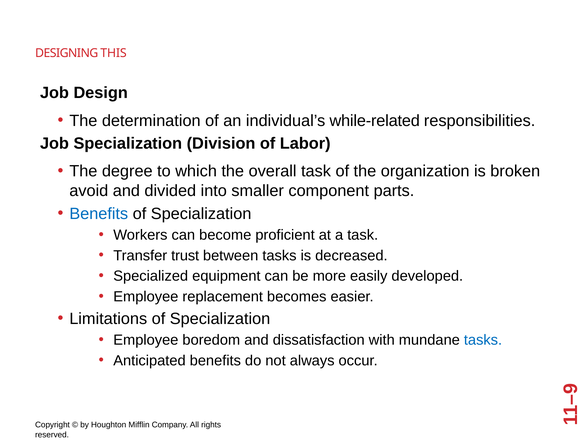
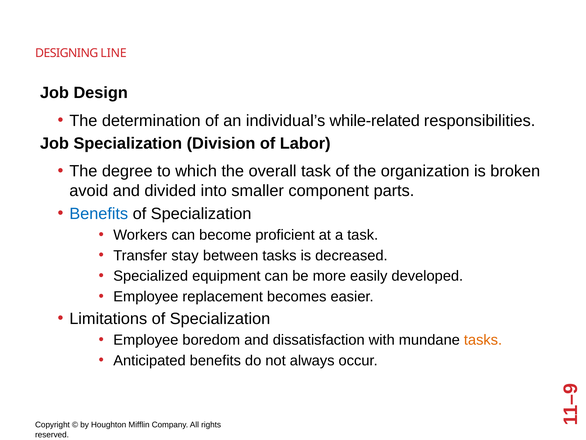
THIS: THIS -> LINE
trust: trust -> stay
tasks at (483, 340) colour: blue -> orange
